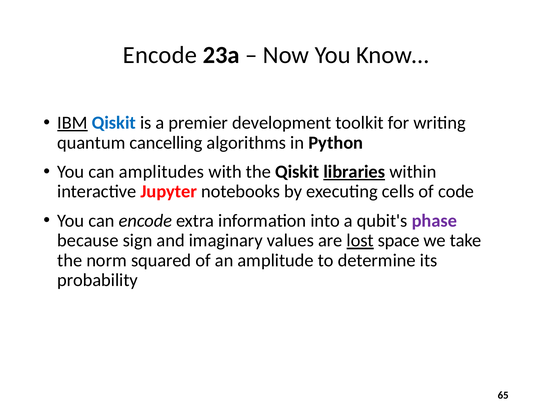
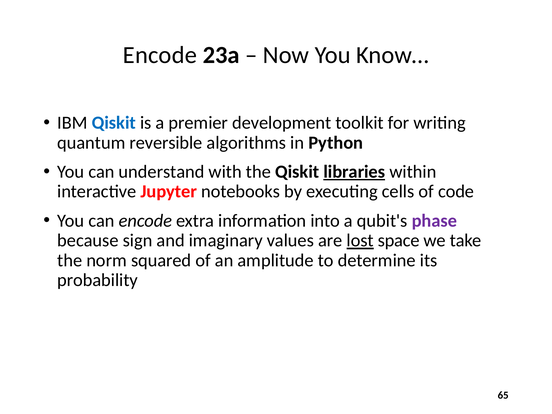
IBM underline: present -> none
cancelling: cancelling -> reversible
amplitudes: amplitudes -> understand
